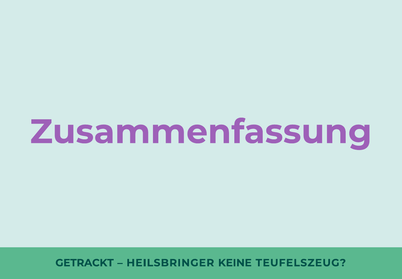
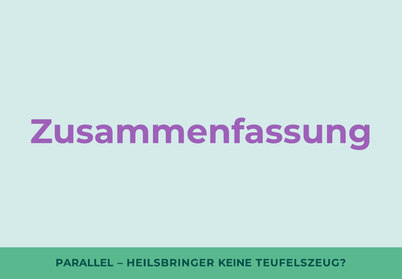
GETRACKT: GETRACKT -> PARALLEL
